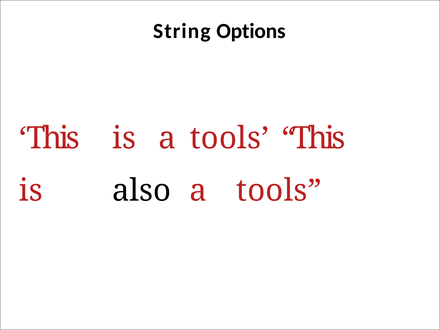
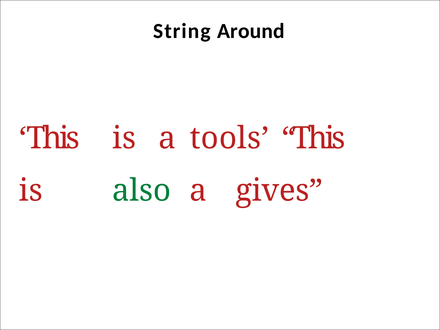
Options: Options -> Around
also colour: black -> green
tools at (279, 191): tools -> gives
